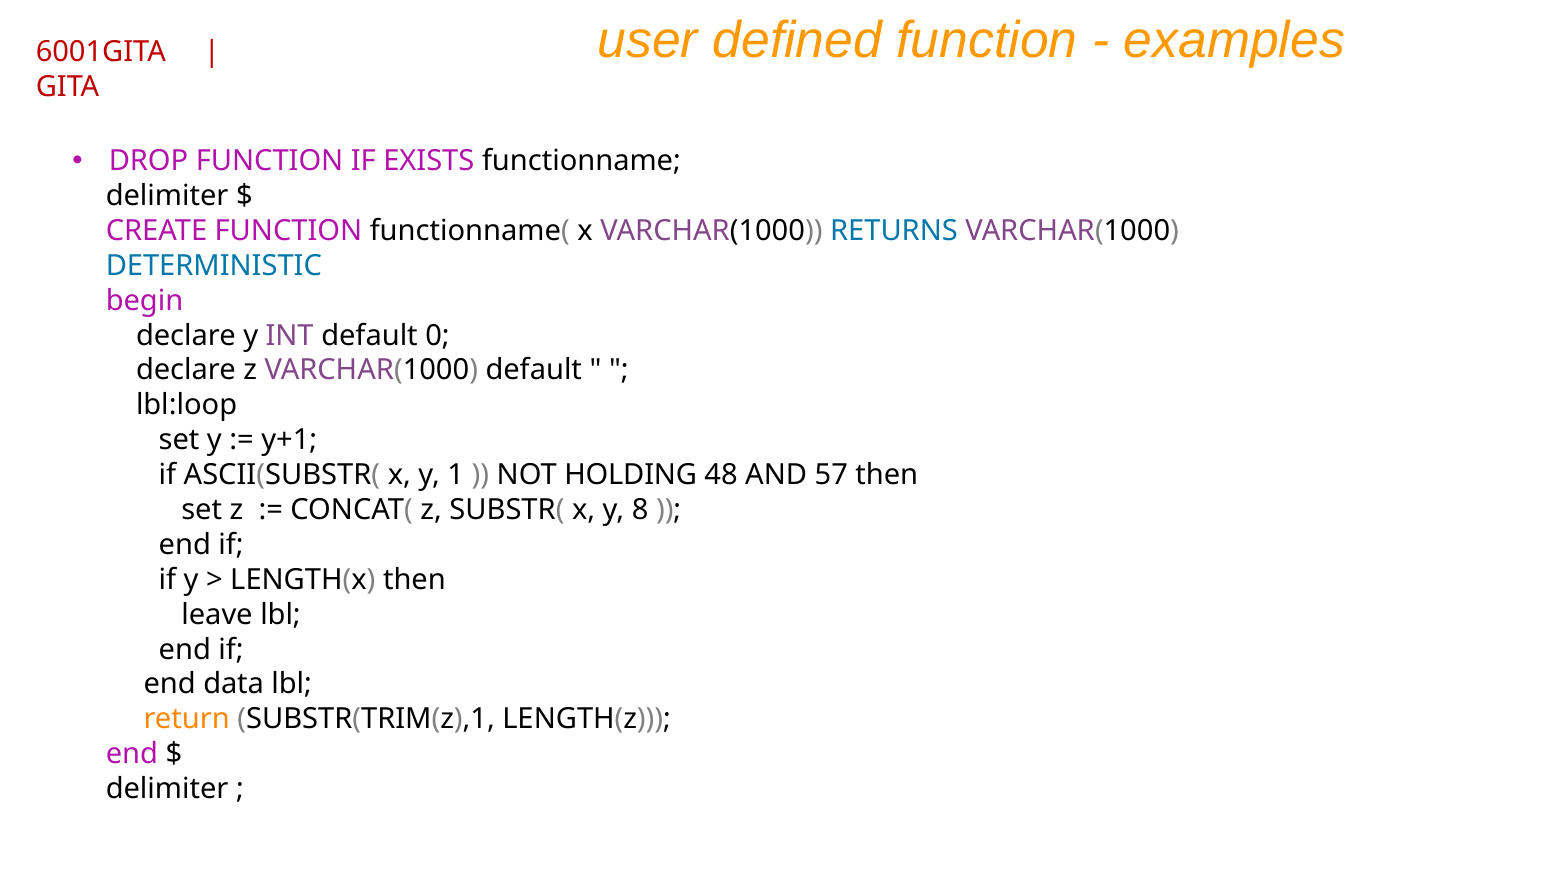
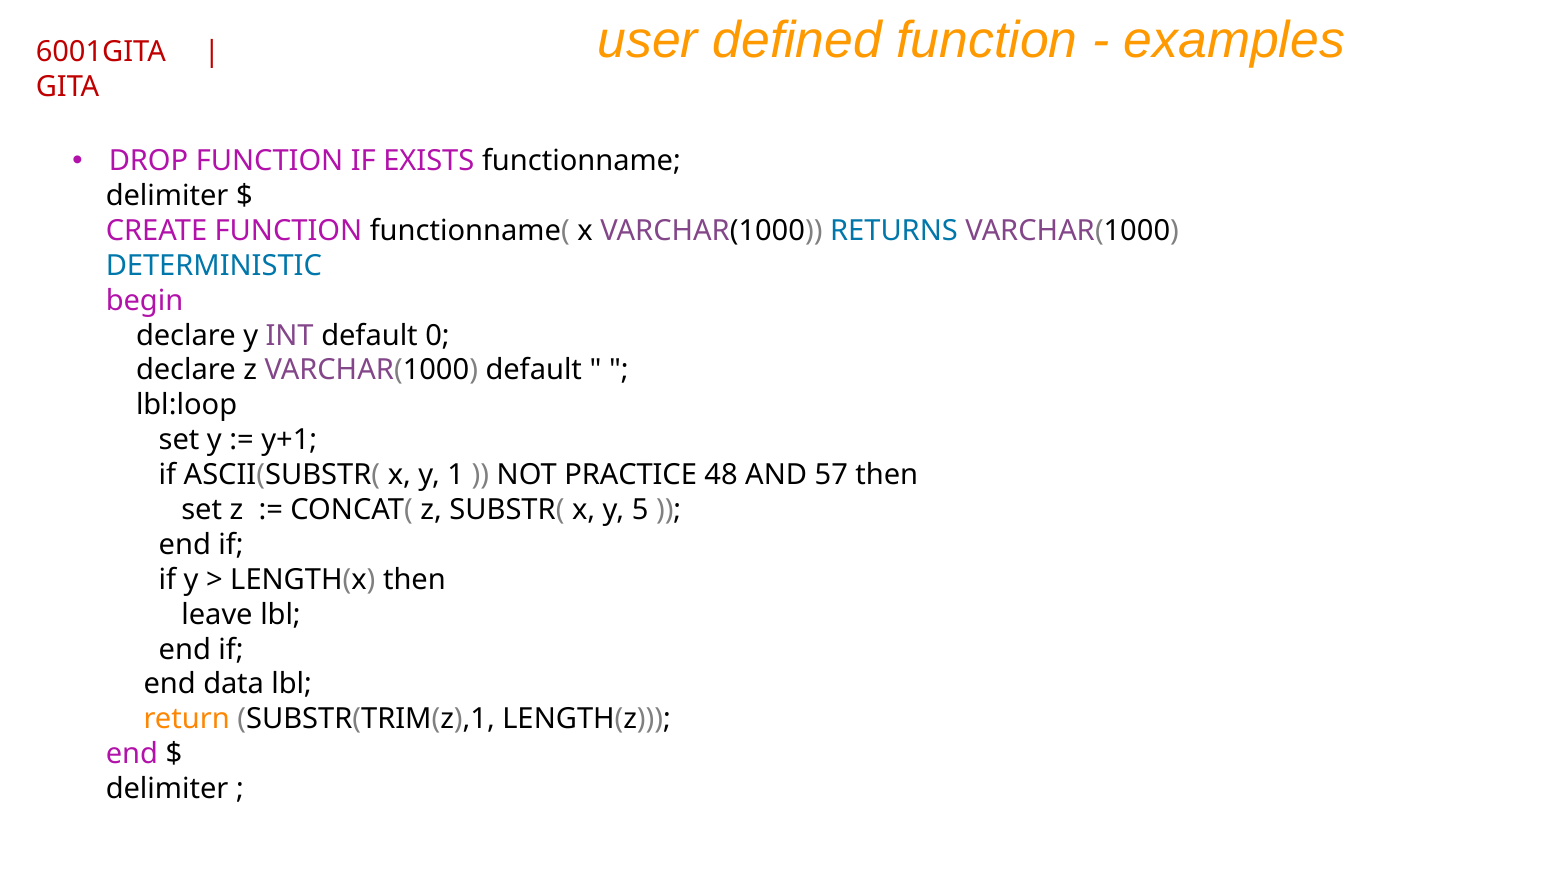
HOLDING: HOLDING -> PRACTICE
8: 8 -> 5
